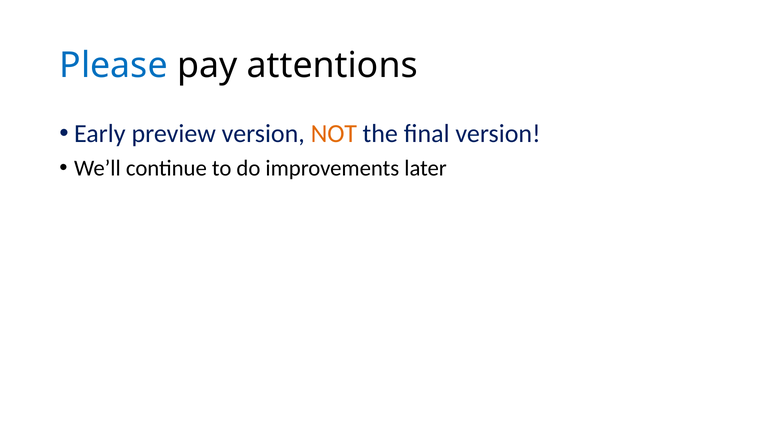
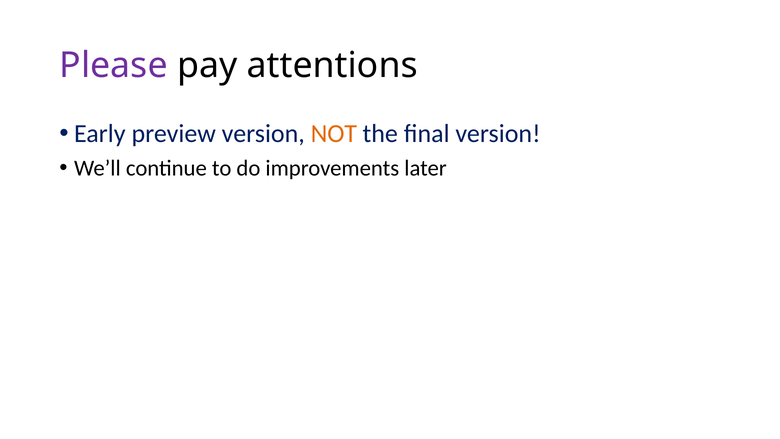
Please colour: blue -> purple
